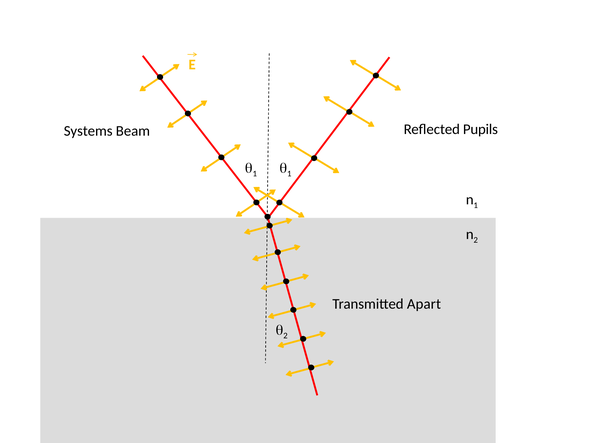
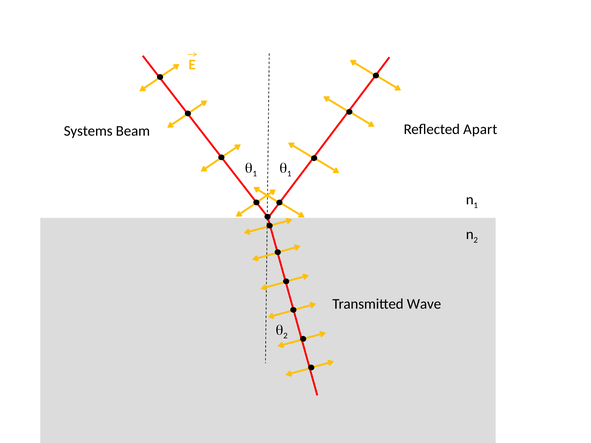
Pupils: Pupils -> Apart
Apart: Apart -> Wave
